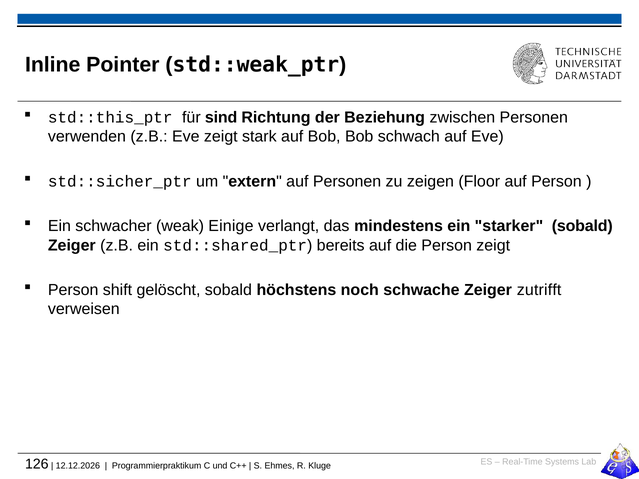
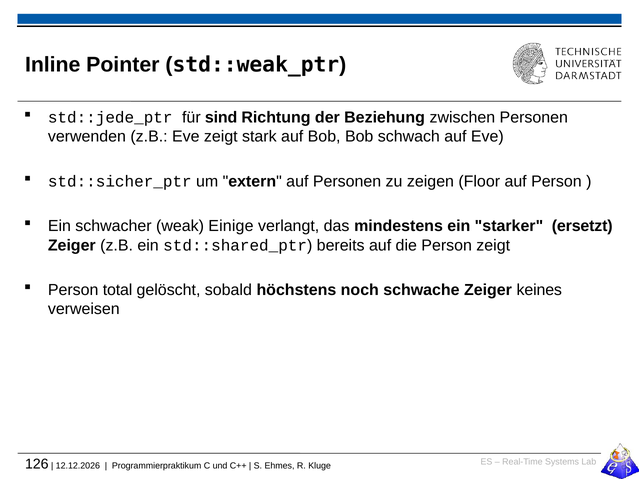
std::this_ptr: std::this_ptr -> std::jede_ptr
starker sobald: sobald -> ersetzt
shift: shift -> total
zutrifft: zutrifft -> keines
